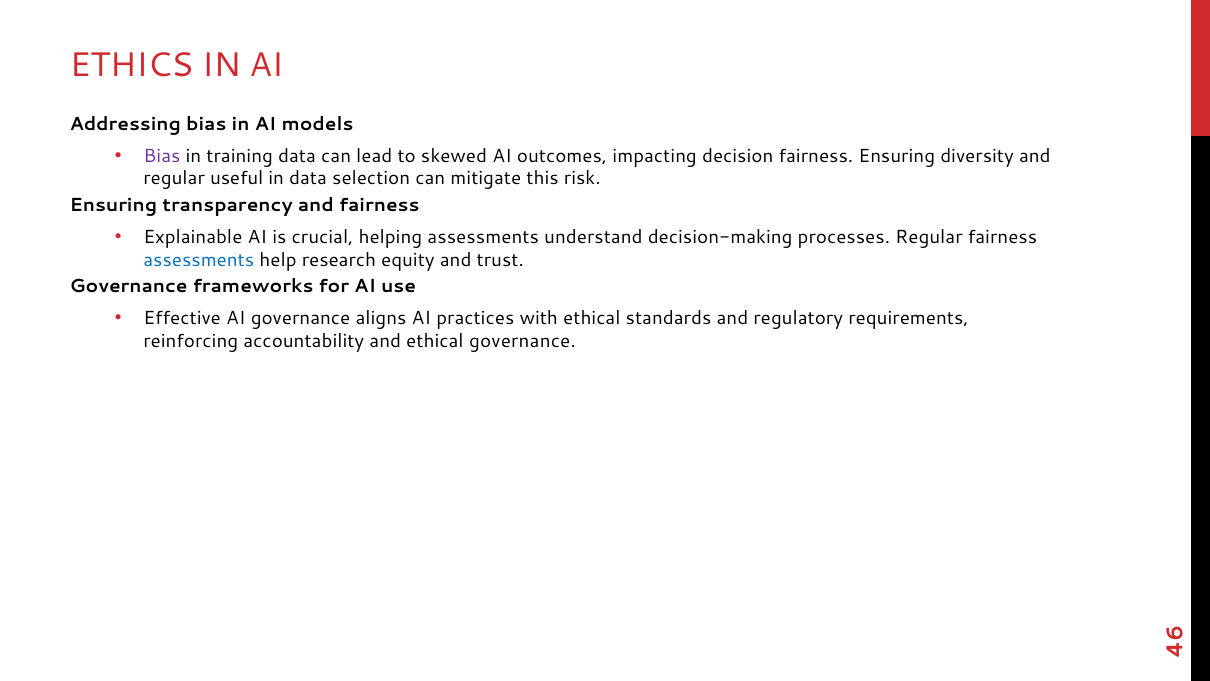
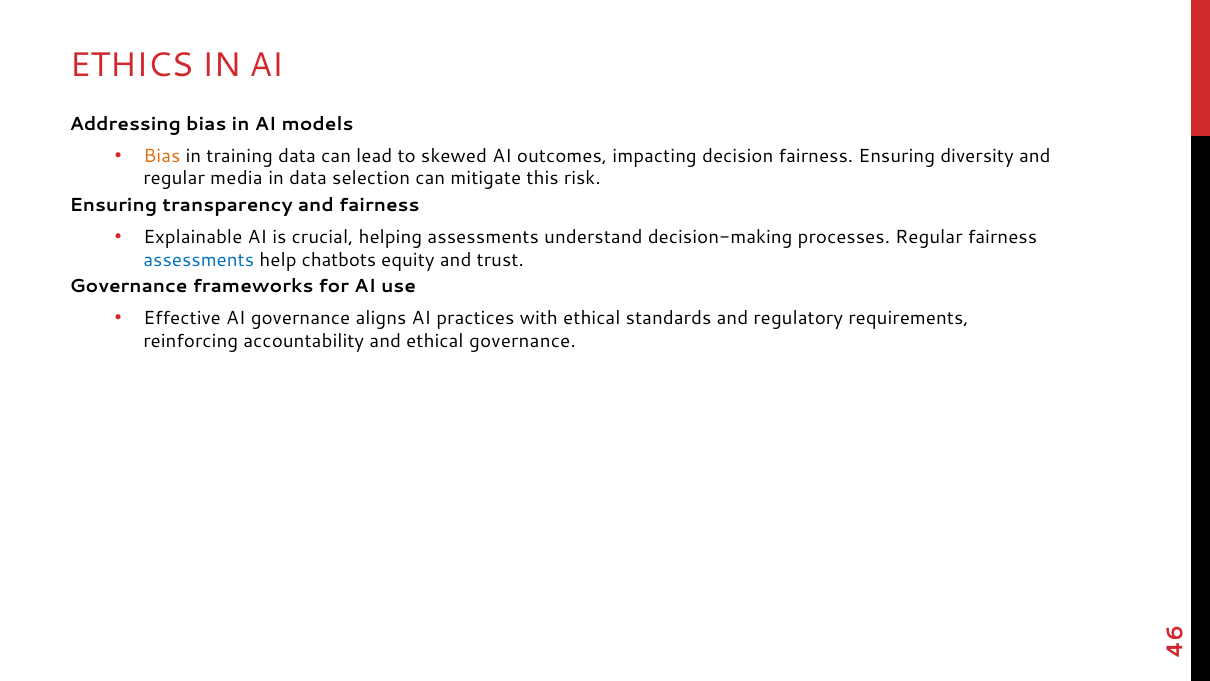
Bias at (162, 156) colour: purple -> orange
useful: useful -> media
research: research -> chatbots
